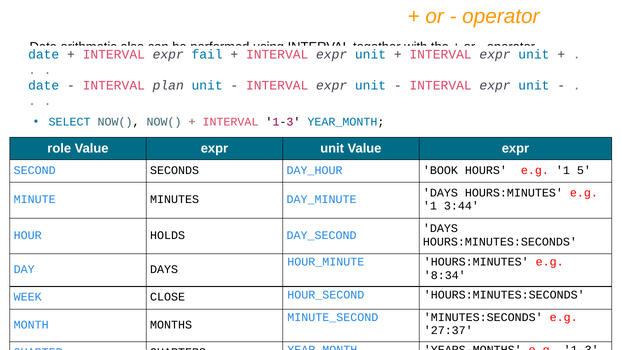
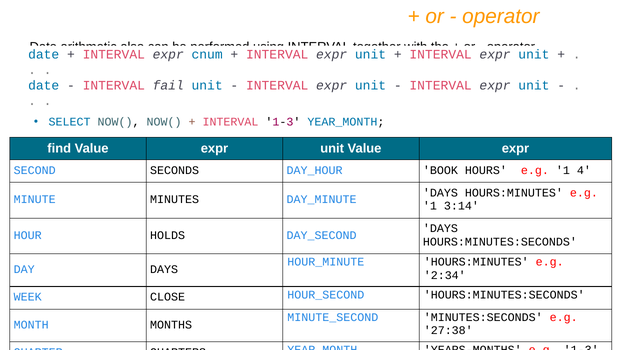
fail: fail -> cnum
plan: plan -> fail
role: role -> find
5: 5 -> 4
3:44: 3:44 -> 3:14
8:34: 8:34 -> 2:34
27:37: 27:37 -> 27:38
